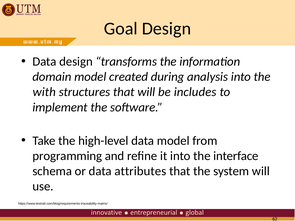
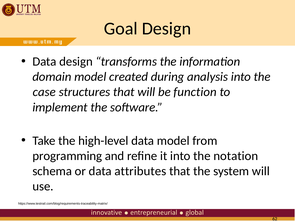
with: with -> case
includes: includes -> function
interface: interface -> notation
